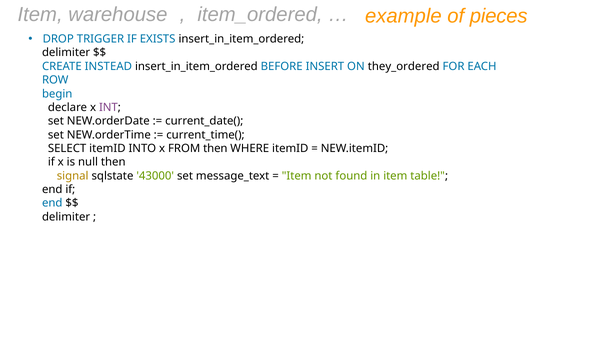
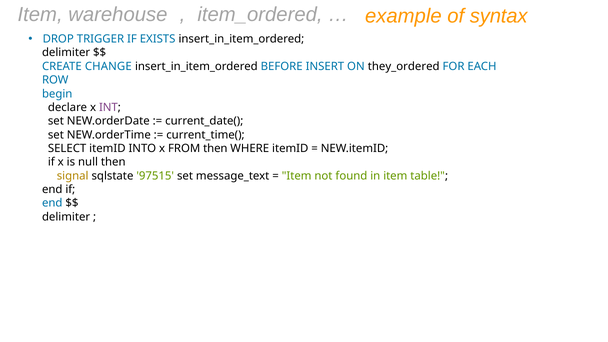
pieces: pieces -> syntax
INSTEAD: INSTEAD -> CHANGE
43000: 43000 -> 97515
